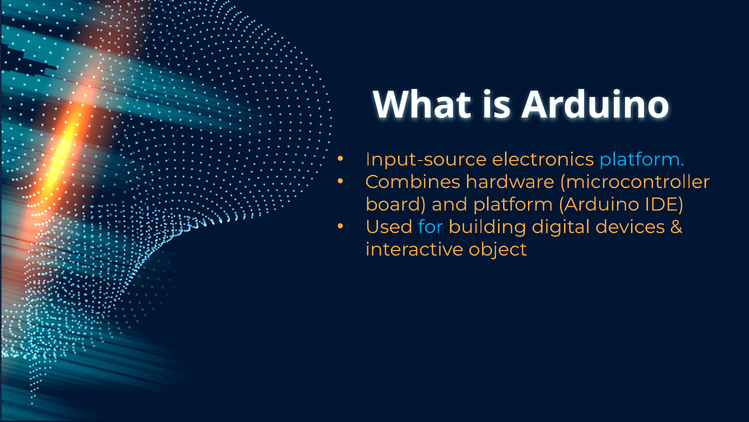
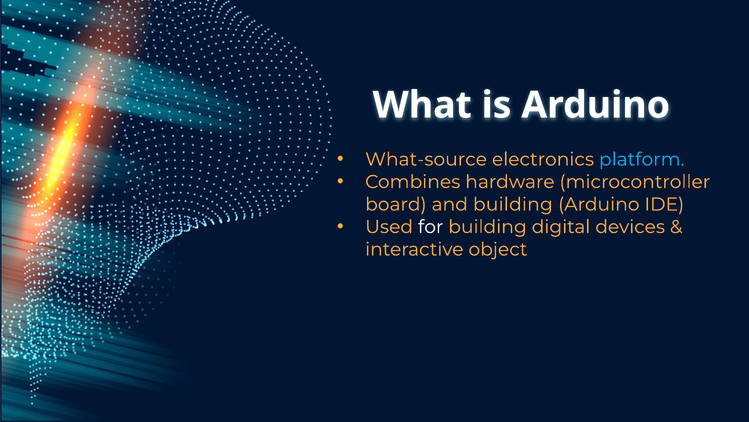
Input-source: Input-source -> What-source
and platform: platform -> building
for colour: light blue -> white
